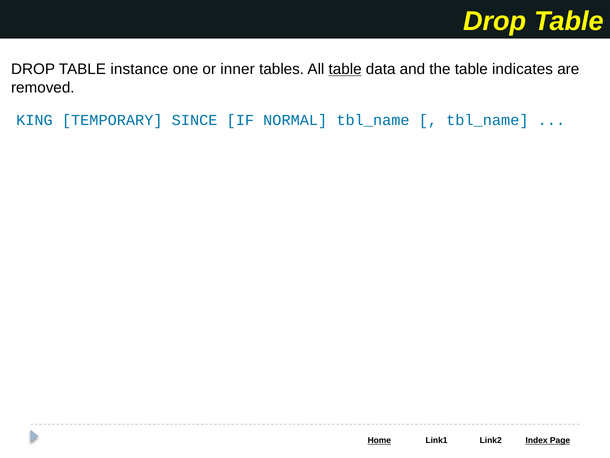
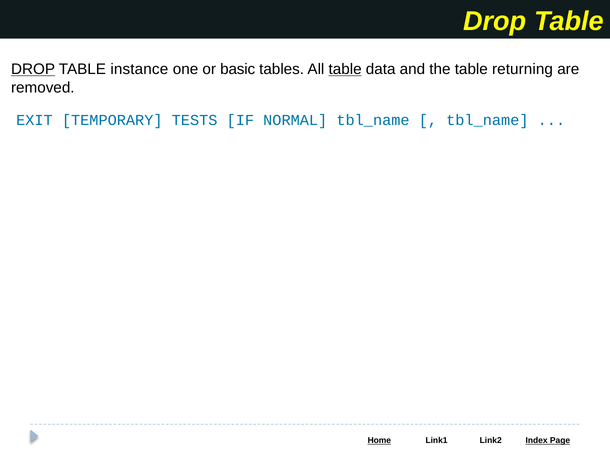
DROP at (33, 69) underline: none -> present
inner: inner -> basic
indicates: indicates -> returning
KING: KING -> EXIT
SINCE: SINCE -> TESTS
